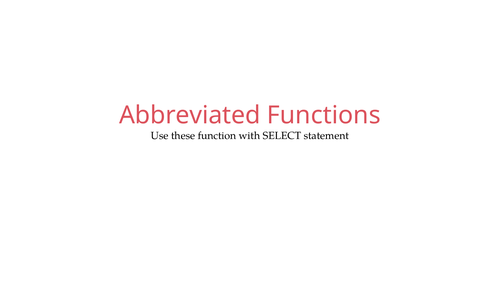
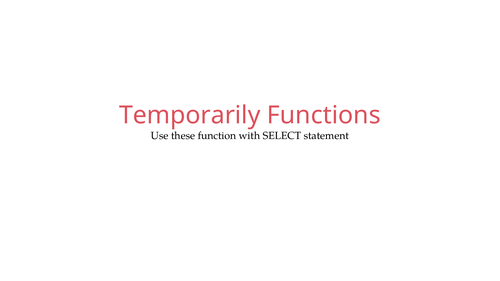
Abbreviated: Abbreviated -> Temporarily
